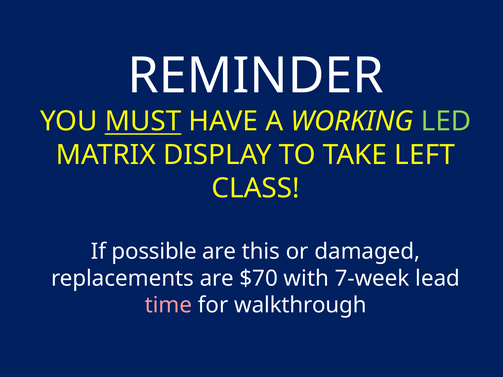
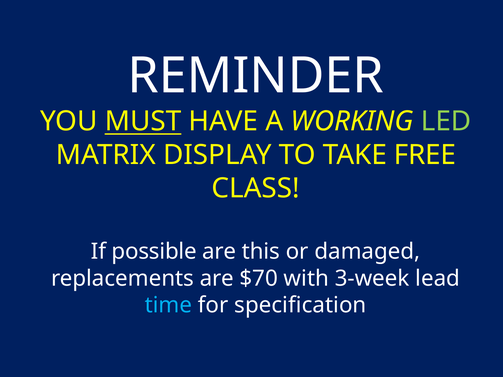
LEFT: LEFT -> FREE
7-week: 7-week -> 3-week
time colour: pink -> light blue
walkthrough: walkthrough -> specification
